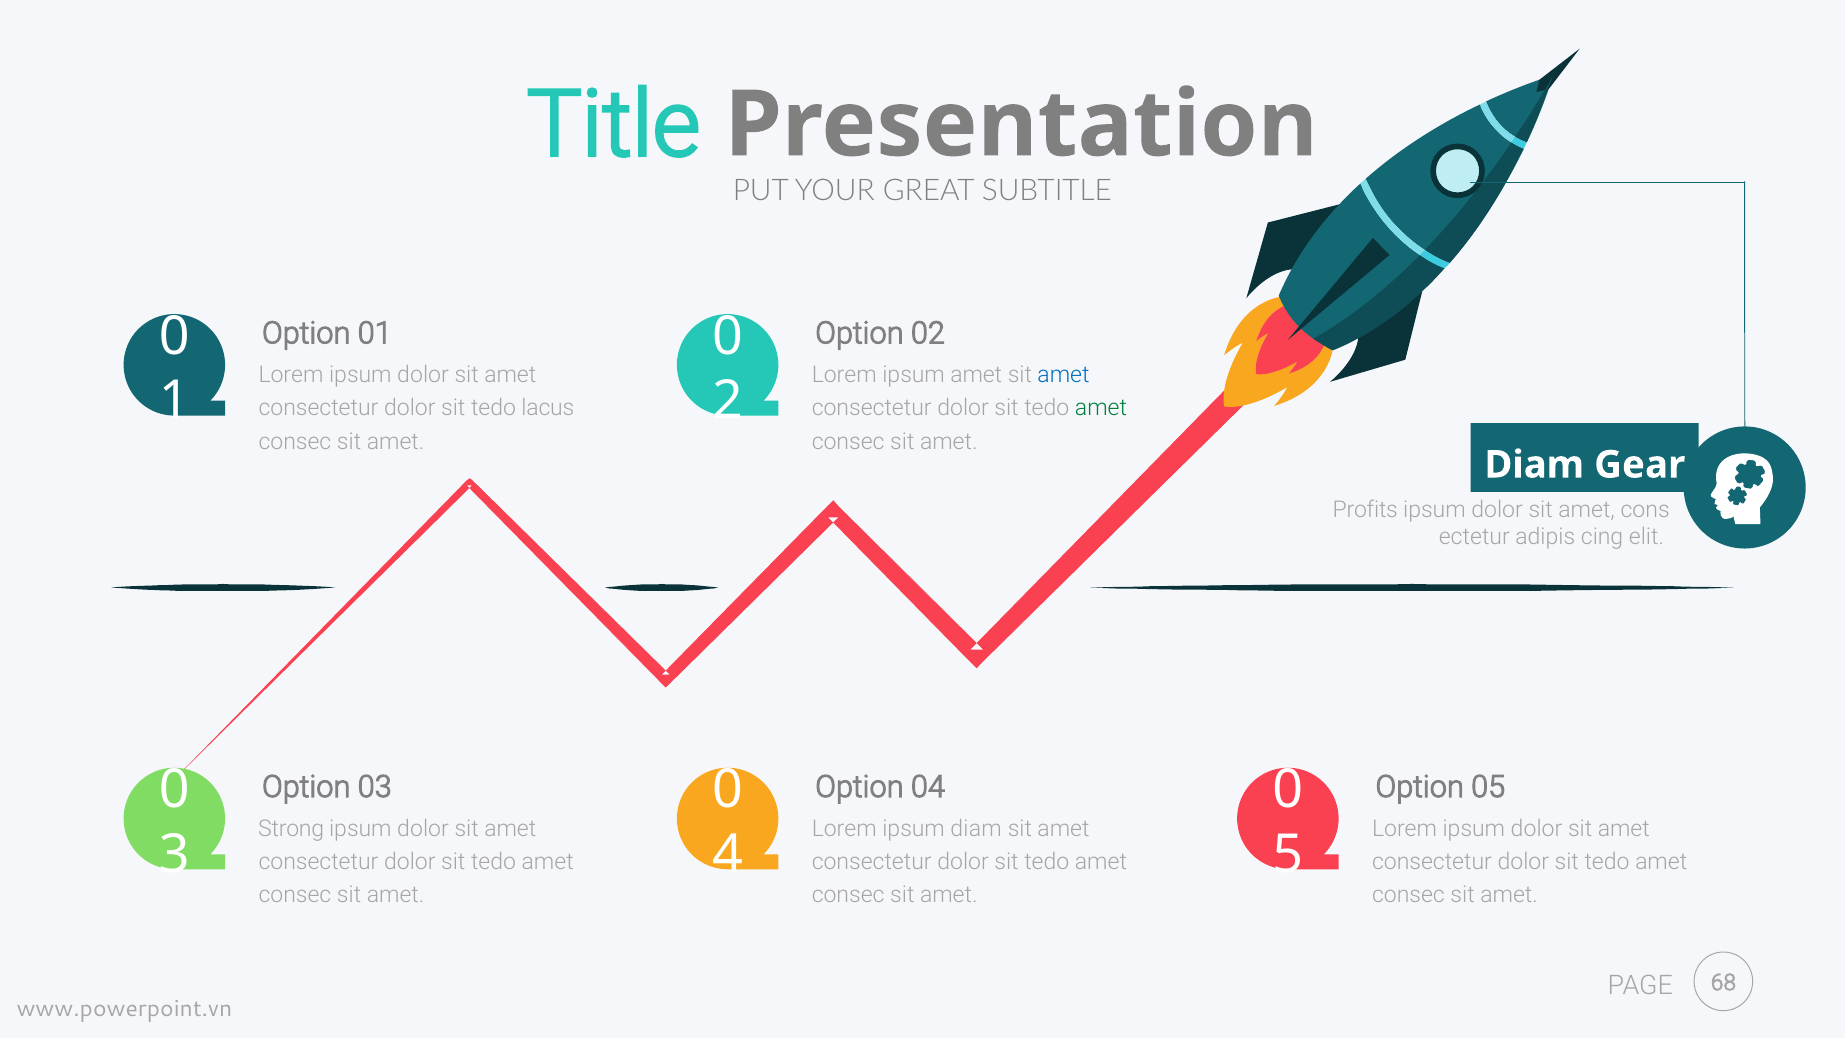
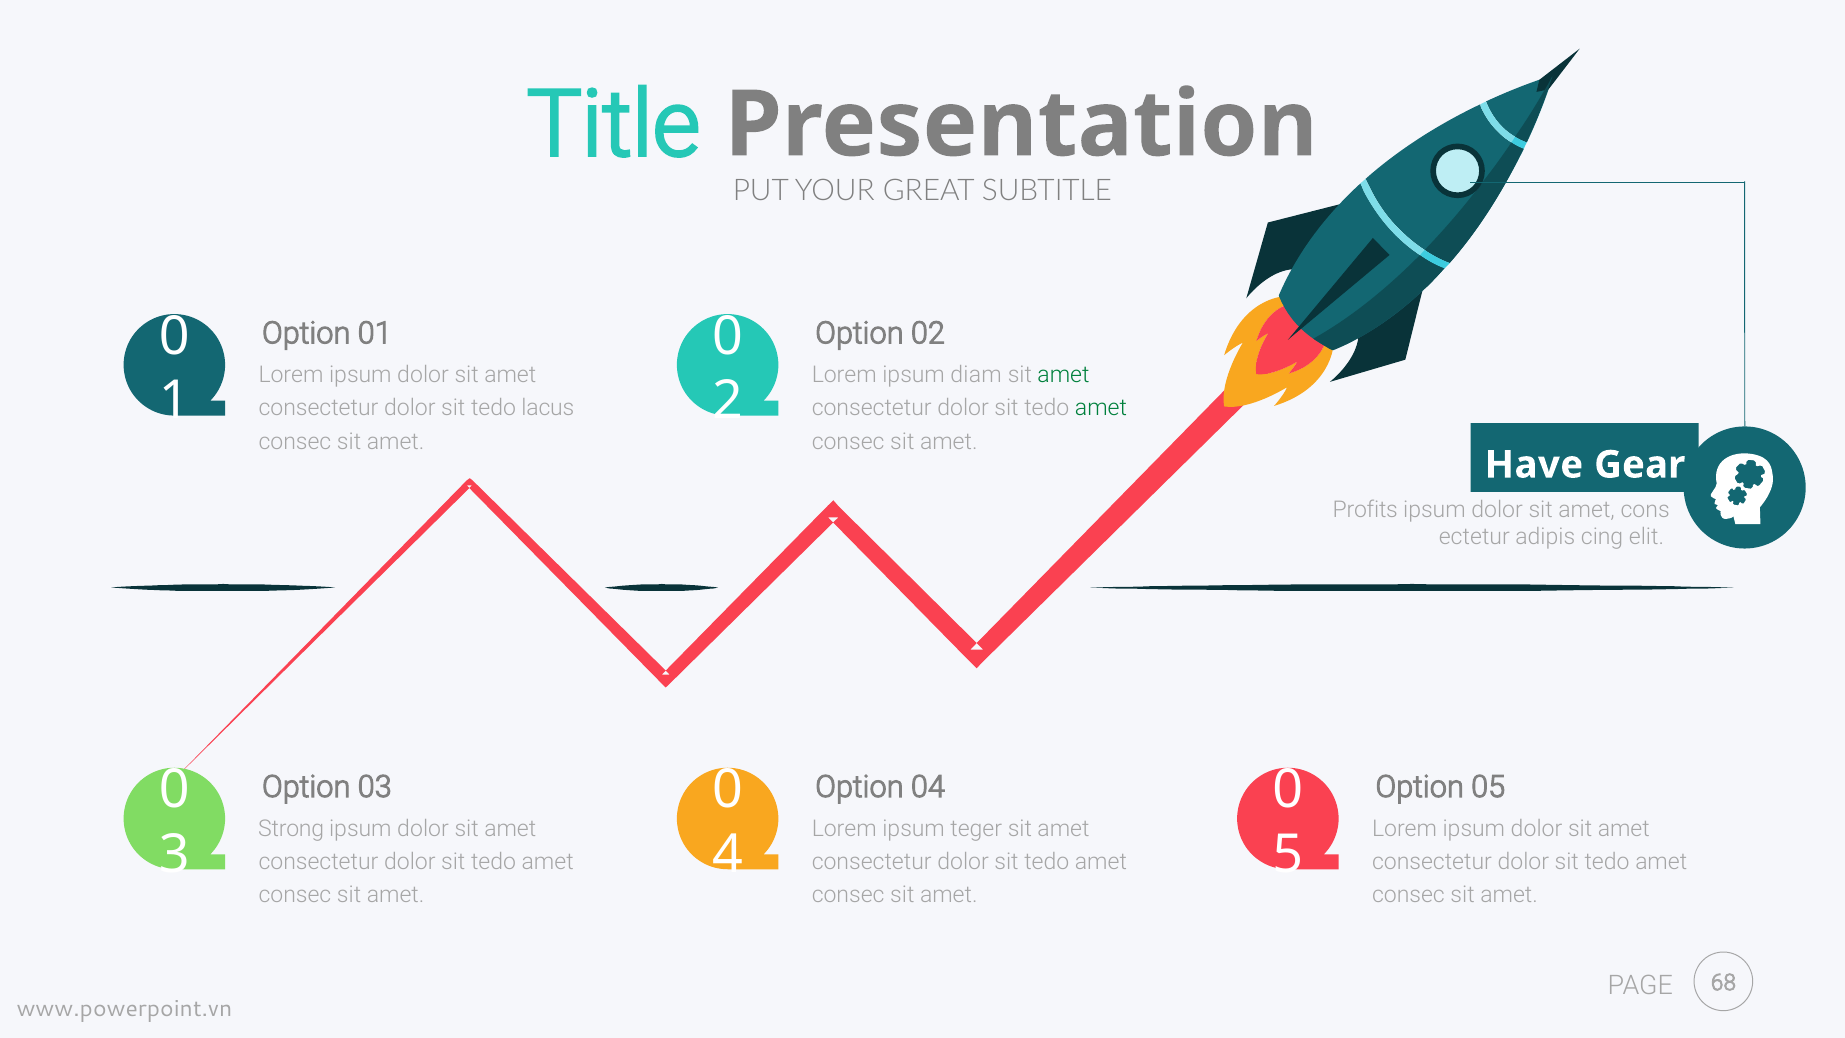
ipsum amet: amet -> diam
amet at (1064, 375) colour: blue -> green
Diam at (1534, 465): Diam -> Have
ipsum diam: diam -> teger
